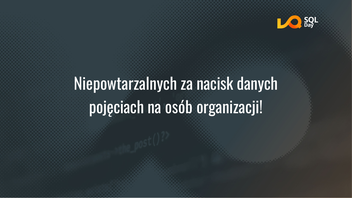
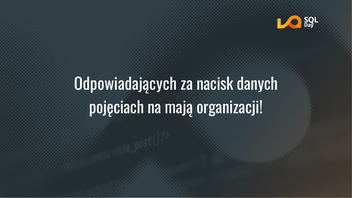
Niepowtarzalnych: Niepowtarzalnych -> Odpowiadających
osób: osób -> mają
